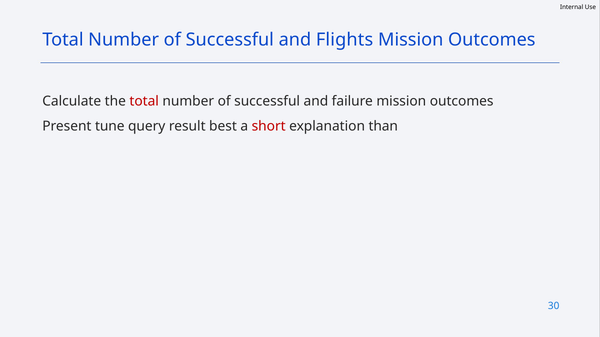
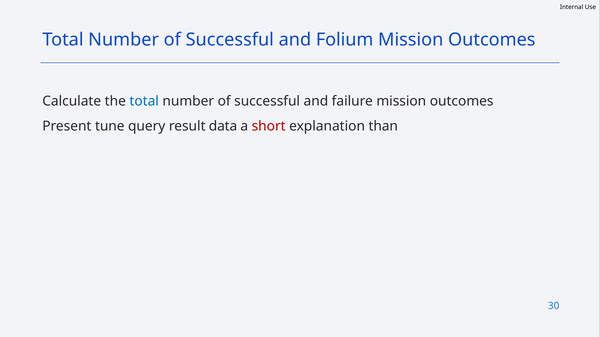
Flights: Flights -> Folium
total at (144, 101) colour: red -> blue
best: best -> data
